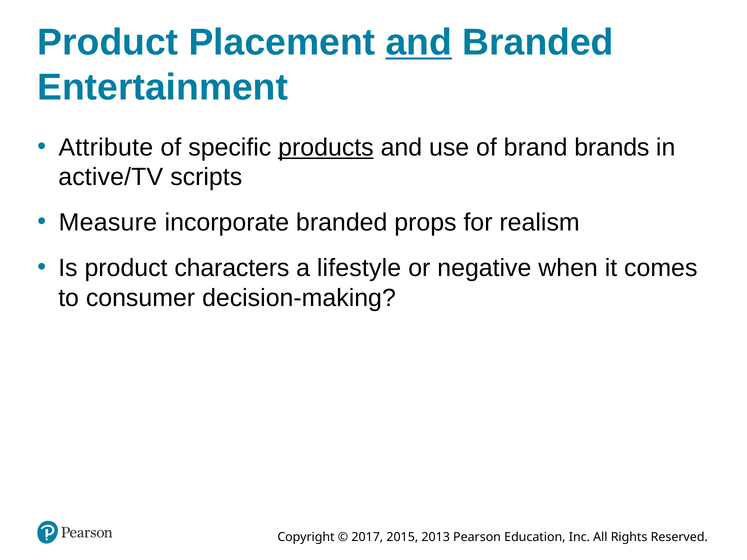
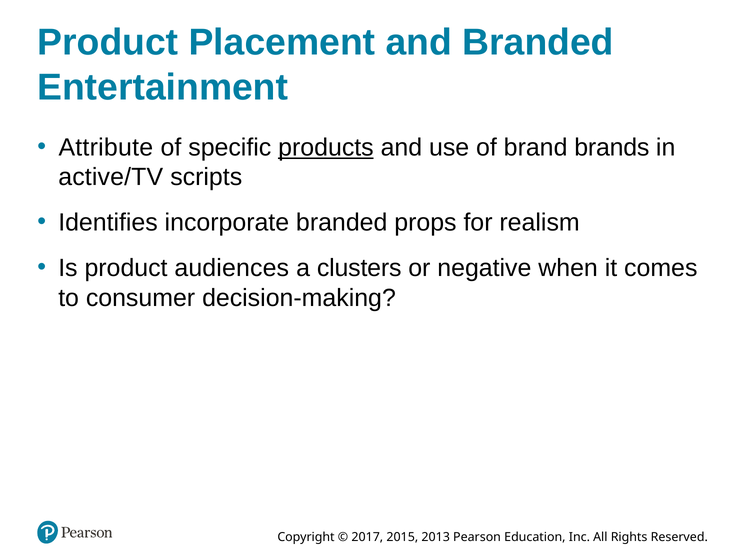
and at (419, 43) underline: present -> none
Measure: Measure -> Identifies
characters: characters -> audiences
lifestyle: lifestyle -> clusters
